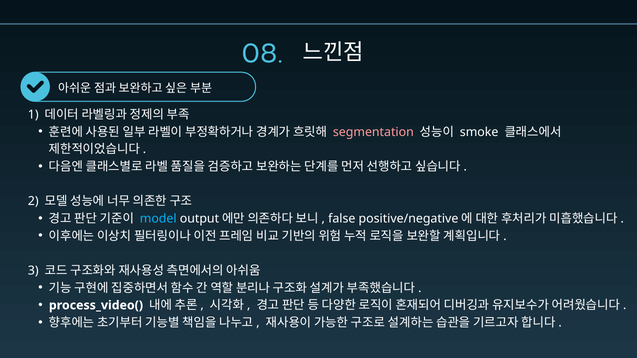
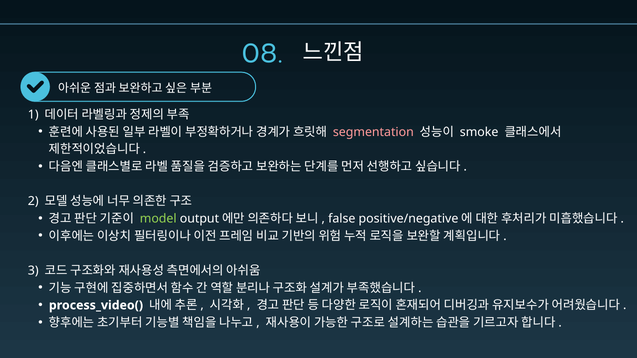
model colour: light blue -> light green
